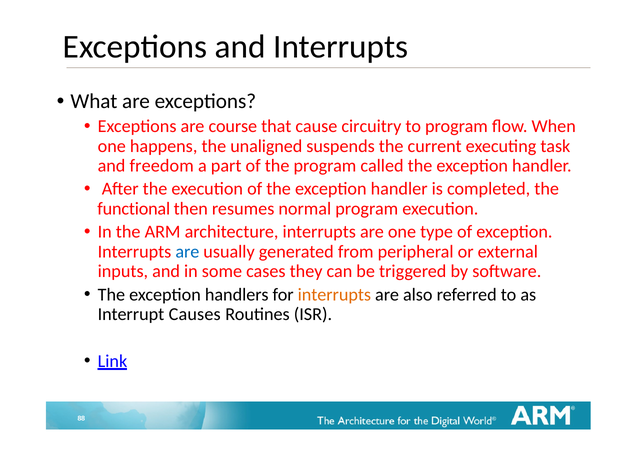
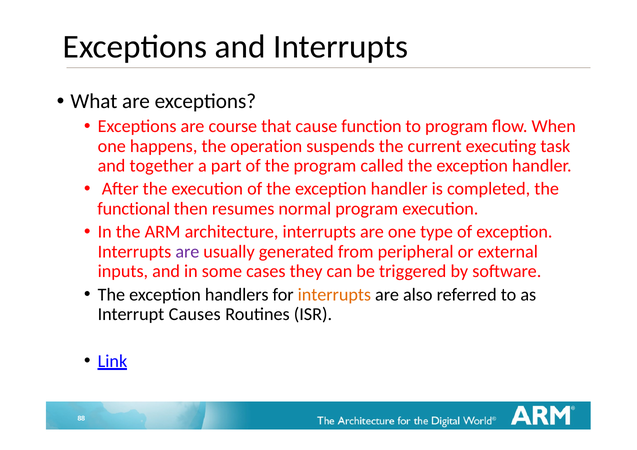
circuitry: circuitry -> function
unaligned: unaligned -> operation
freedom: freedom -> together
are at (187, 252) colour: blue -> purple
